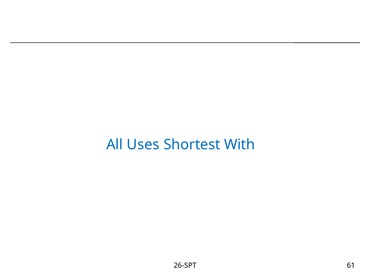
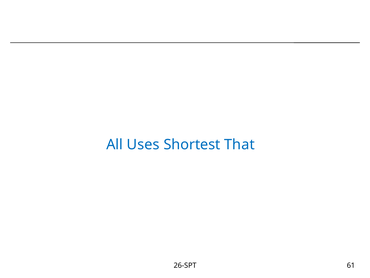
With: With -> That
